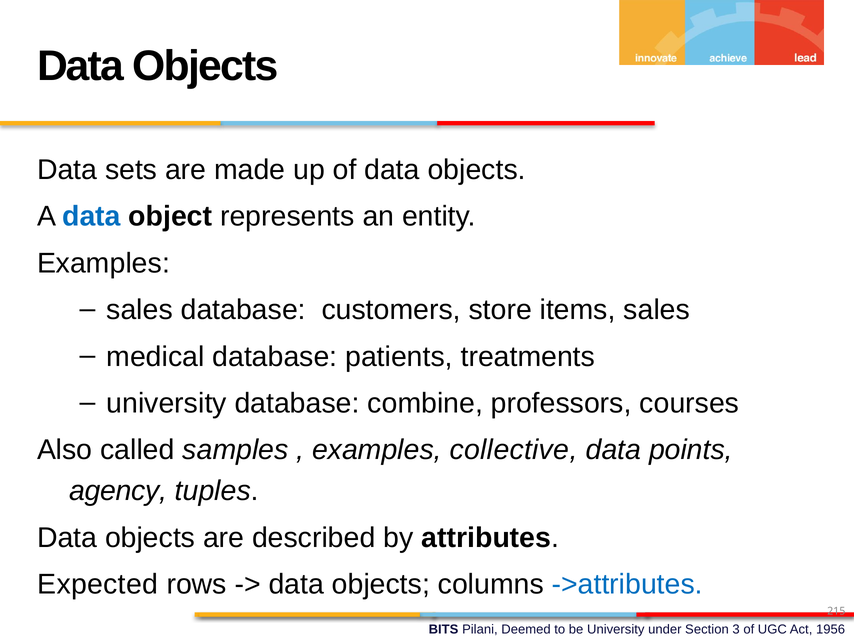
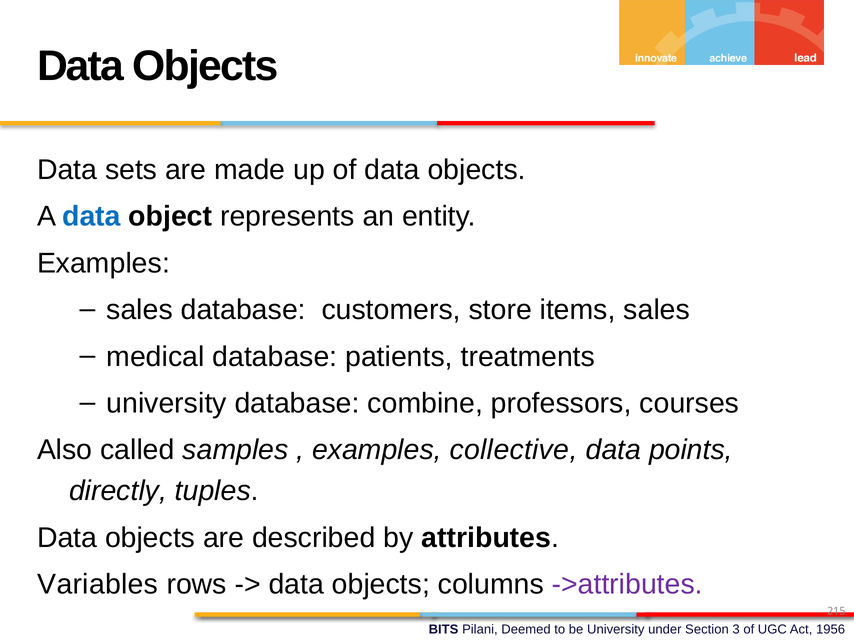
agency: agency -> directly
Expected: Expected -> Variables
->attributes colour: blue -> purple
